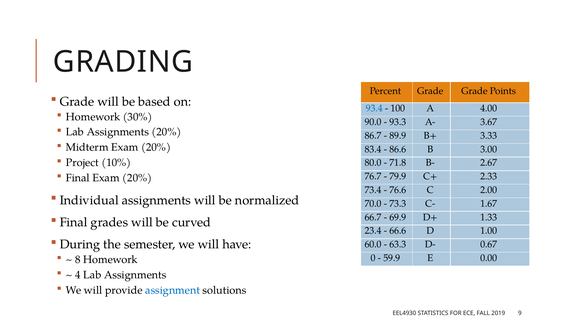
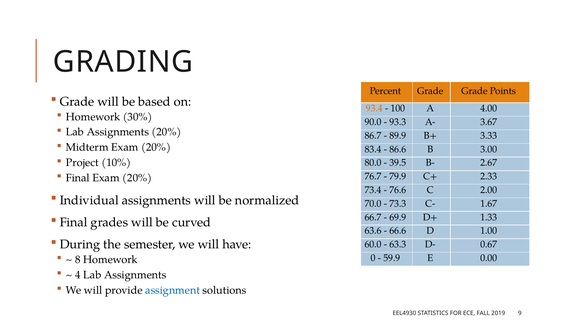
93.4 colour: blue -> orange
71.8: 71.8 -> 39.5
23.4: 23.4 -> 63.6
